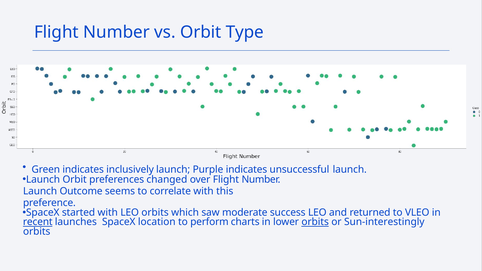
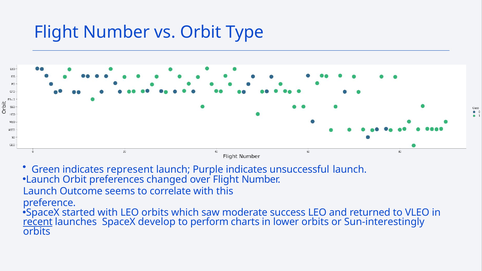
inclusively: inclusively -> represent
location: location -> develop
orbits at (315, 222) underline: present -> none
